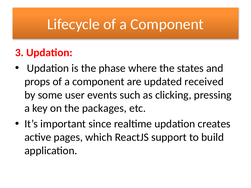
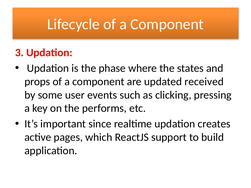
packages: packages -> performs
